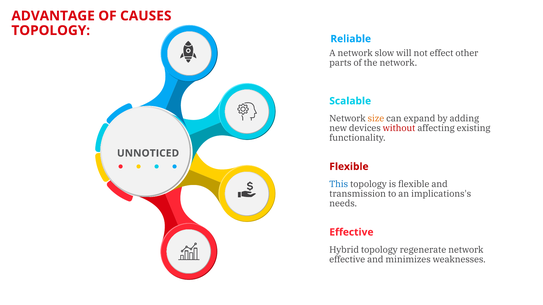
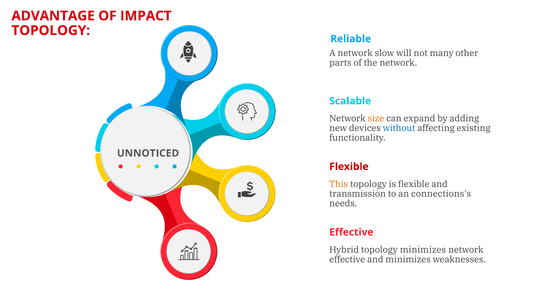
CAUSES: CAUSES -> IMPACT
effect: effect -> many
without colour: red -> blue
This colour: blue -> orange
implications's: implications's -> connections's
topology regenerate: regenerate -> minimizes
